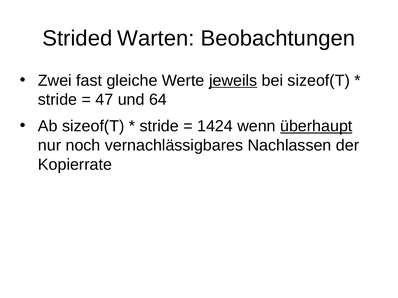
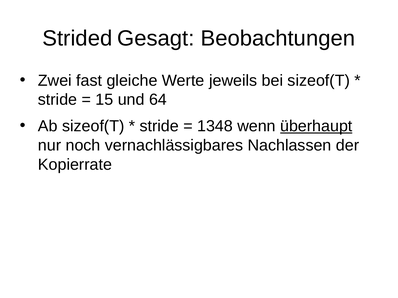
Warten: Warten -> Gesagt
jeweils underline: present -> none
47: 47 -> 15
1424: 1424 -> 1348
